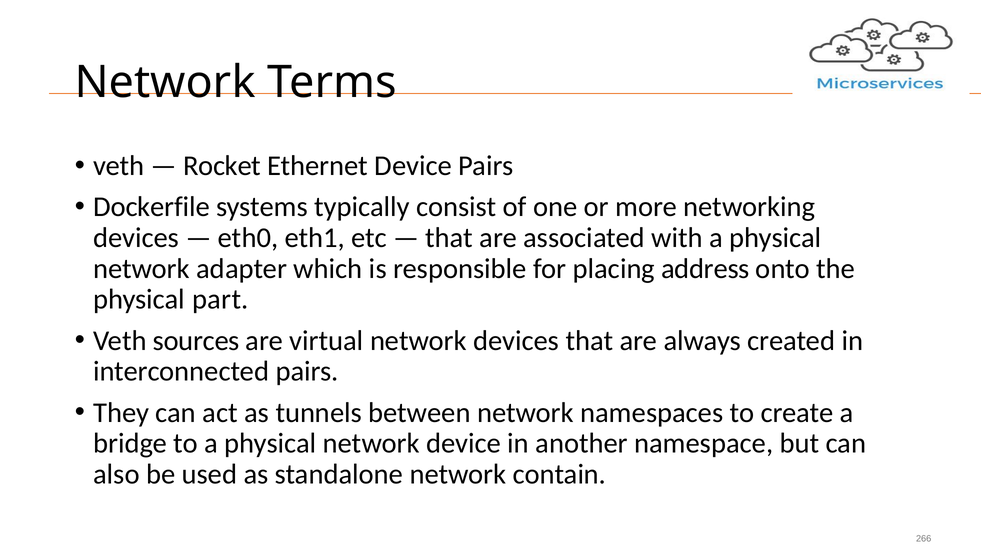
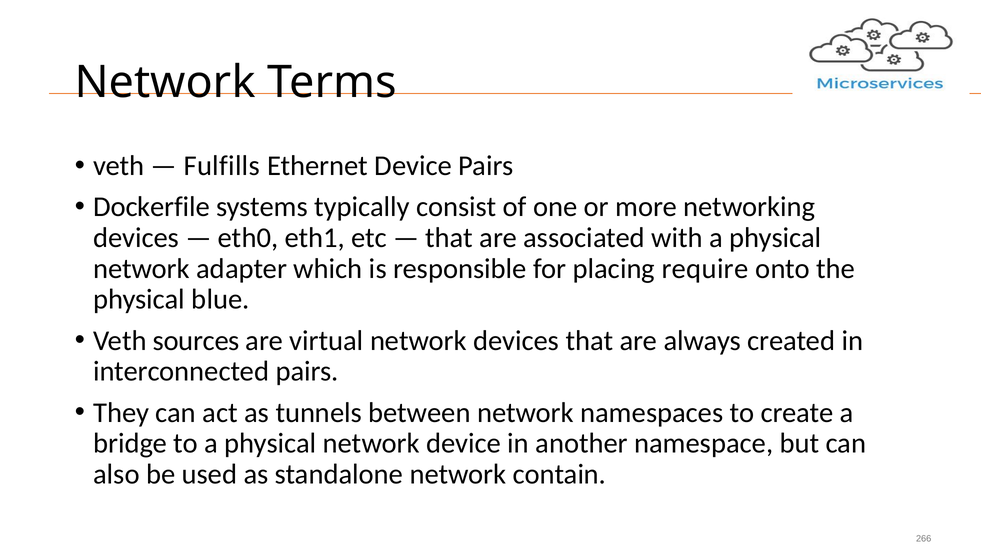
Rocket: Rocket -> Fulfills
address: address -> require
part: part -> blue
